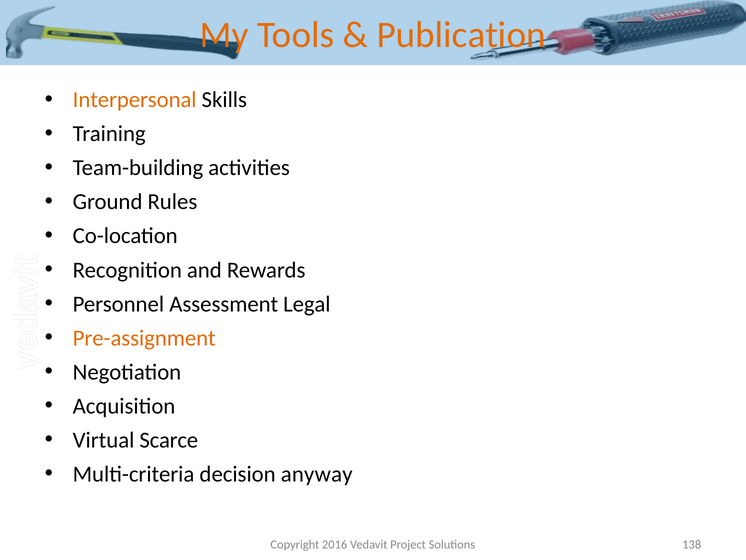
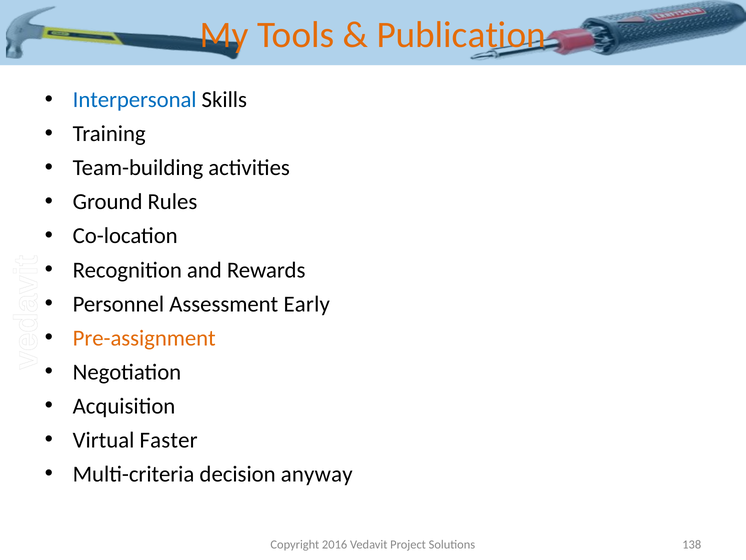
Interpersonal colour: orange -> blue
Legal: Legal -> Early
Scarce: Scarce -> Faster
